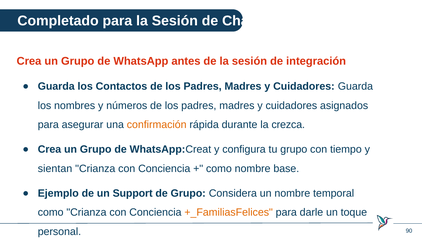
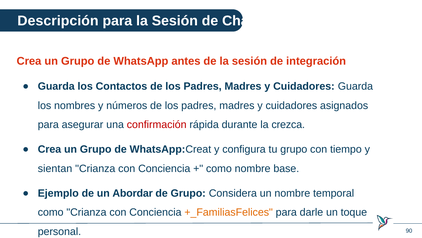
Completado: Completado -> Descripción
confirmación colour: orange -> red
Support: Support -> Abordar
